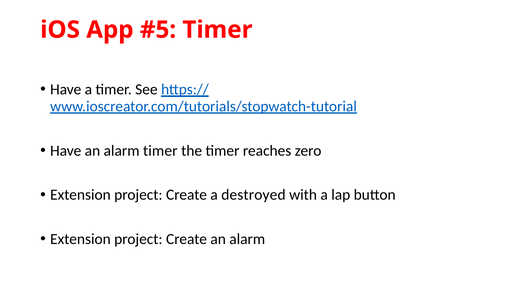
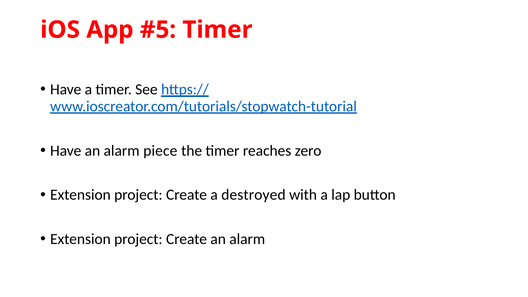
alarm timer: timer -> piece
